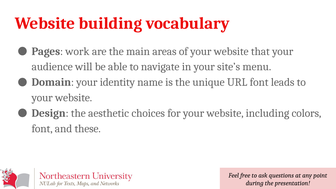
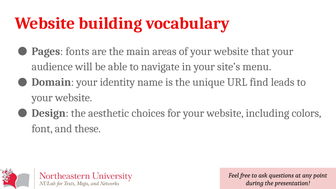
work: work -> fonts
URL font: font -> find
